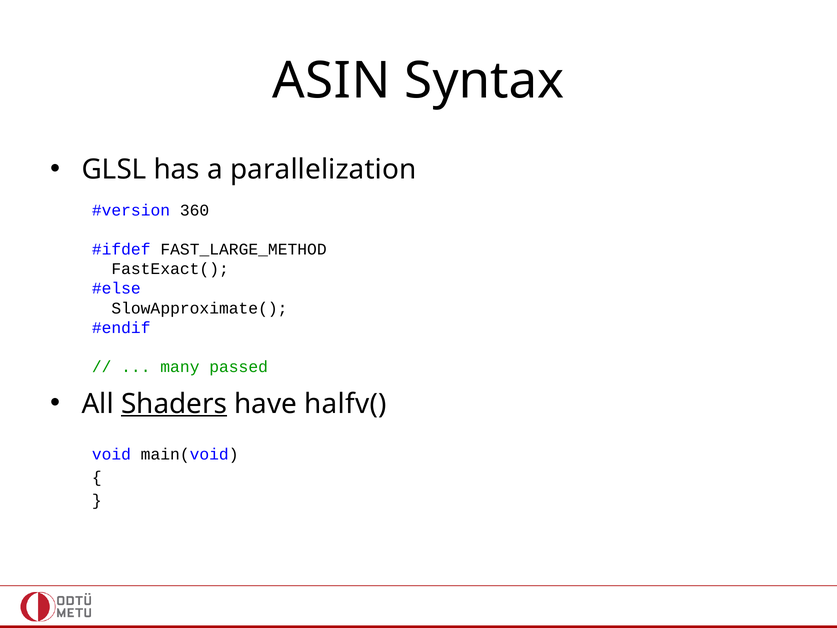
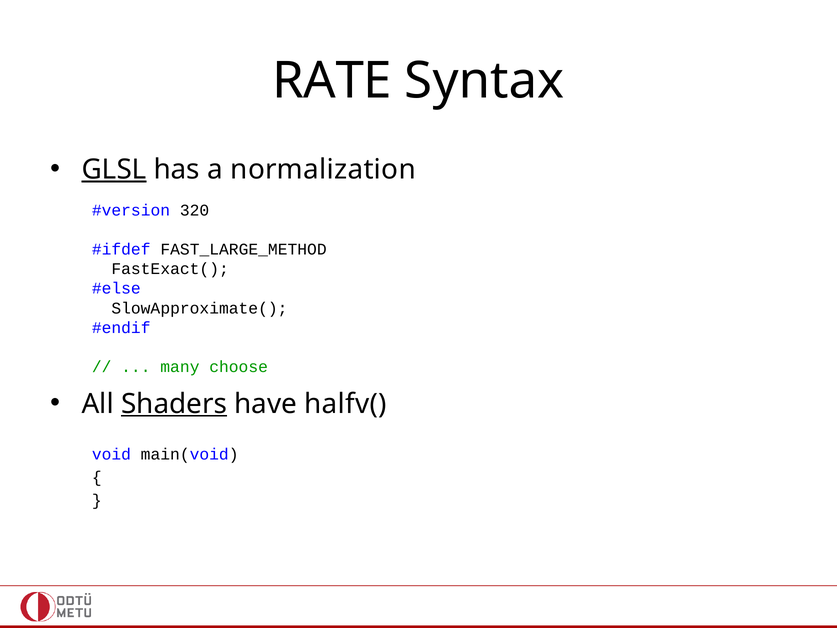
ASIN: ASIN -> RATE
GLSL underline: none -> present
parallelization: parallelization -> normalization
360: 360 -> 320
passed: passed -> choose
